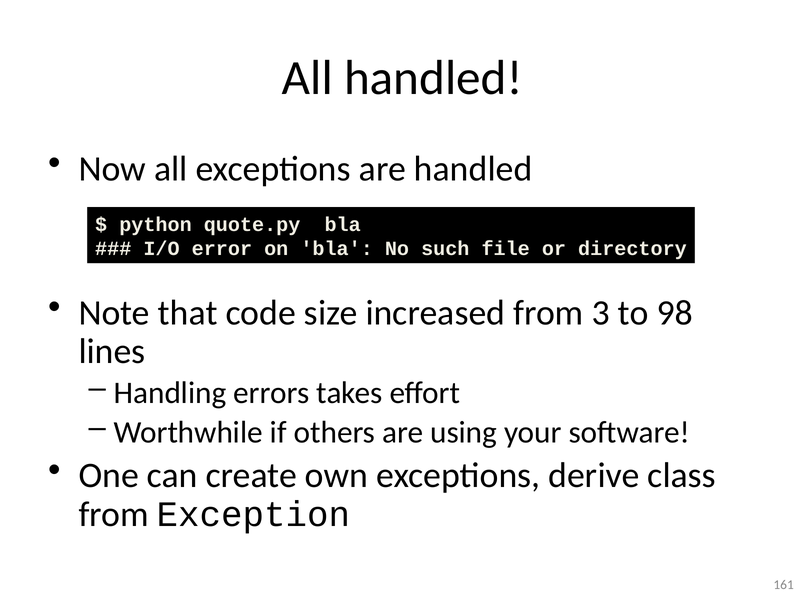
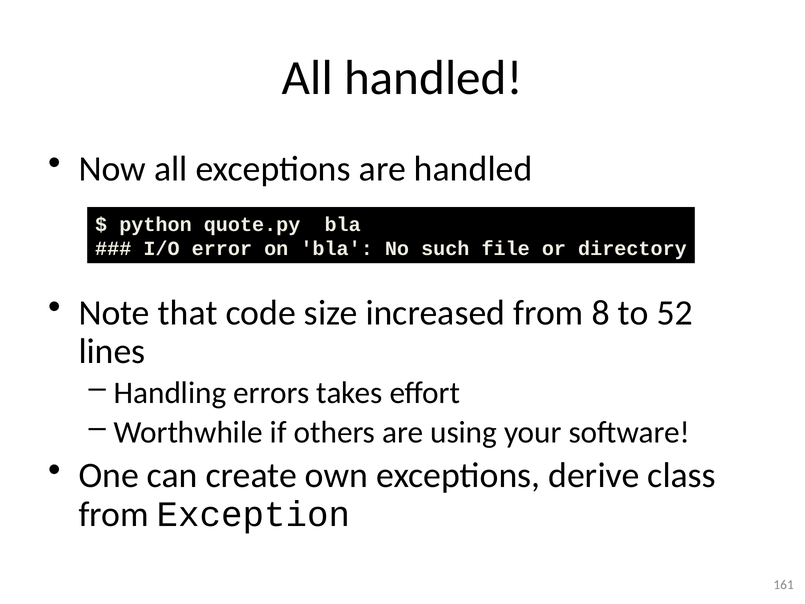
3: 3 -> 8
98: 98 -> 52
